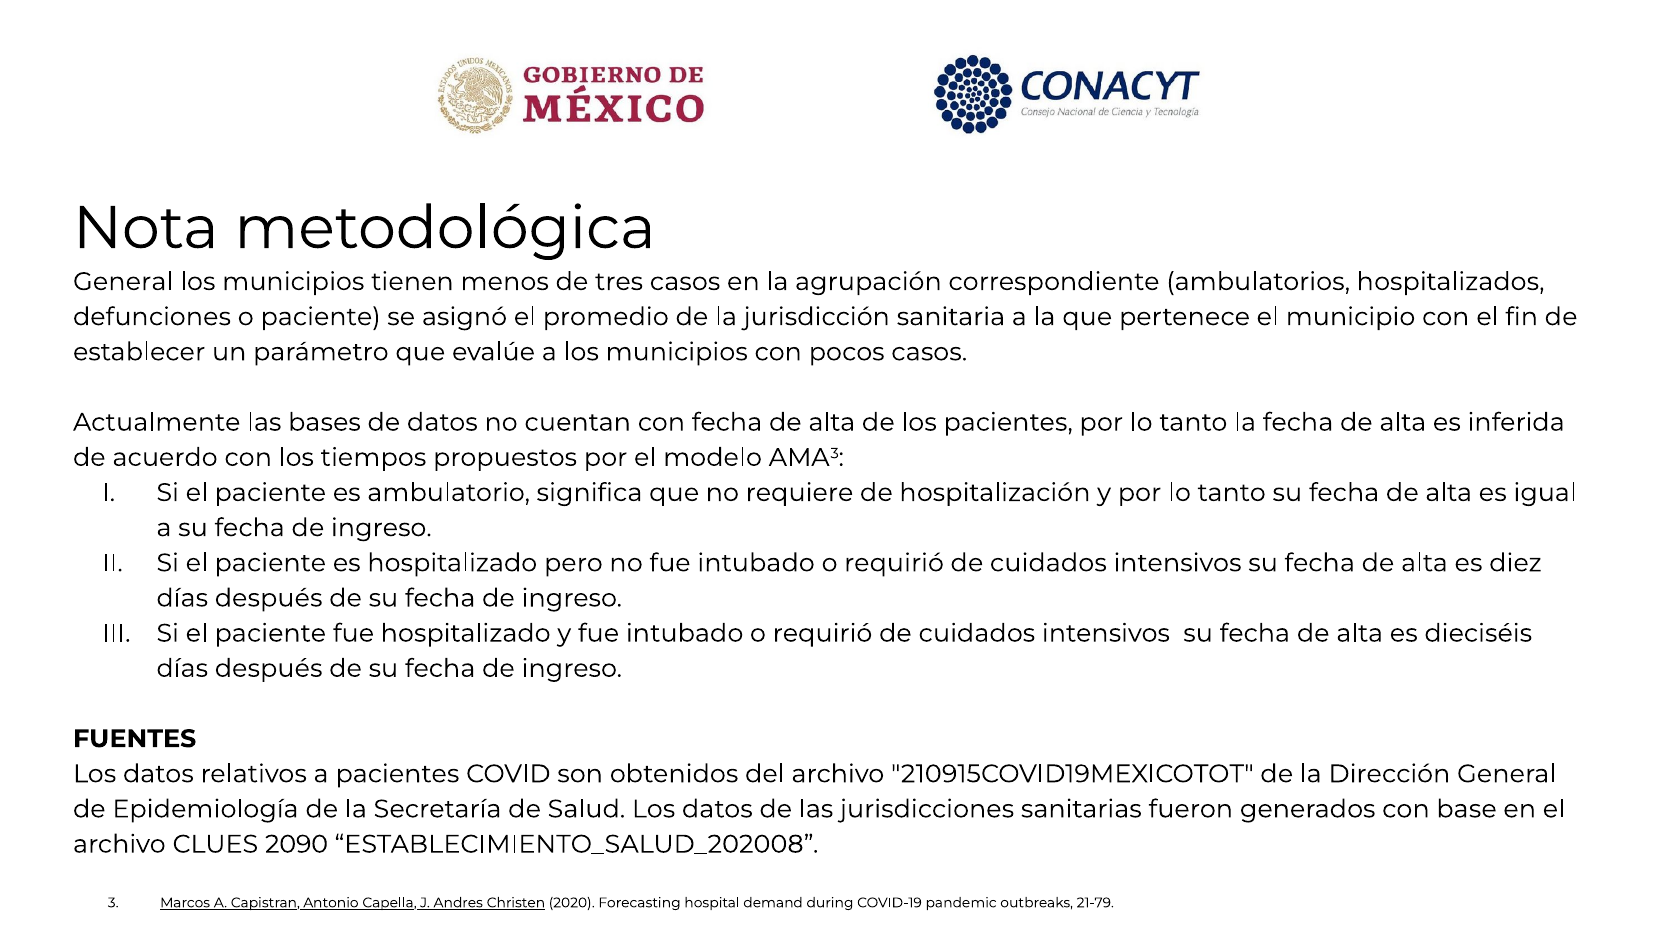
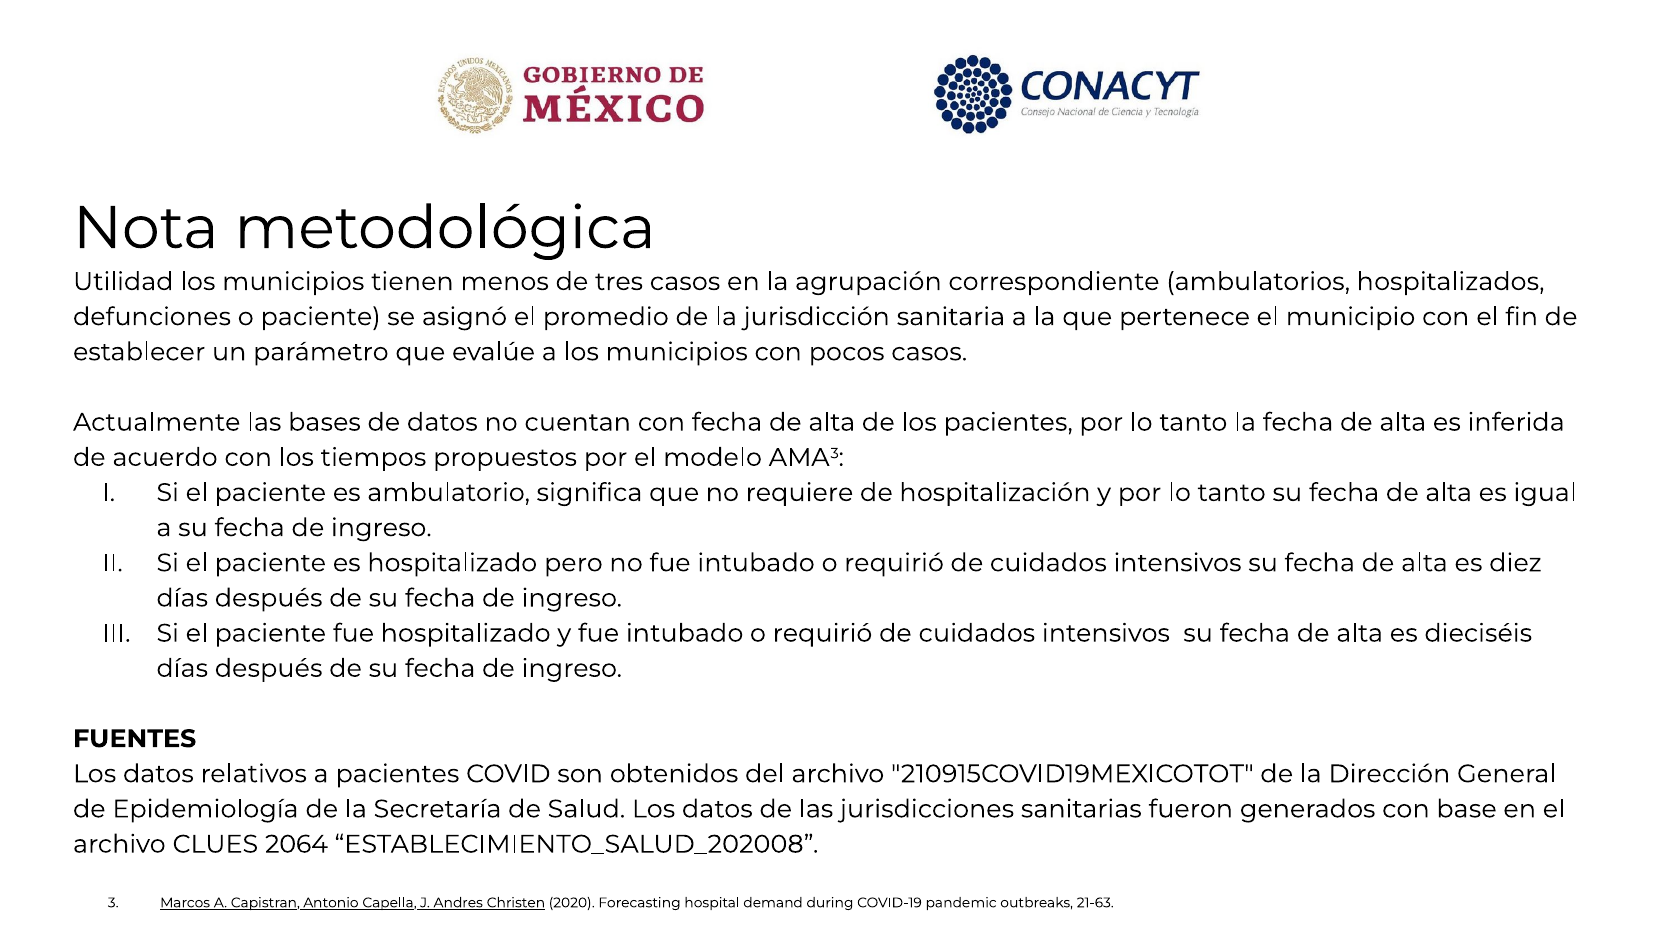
General at (123, 282): General -> Utilidad
2090: 2090 -> 2064
21-79: 21-79 -> 21-63
